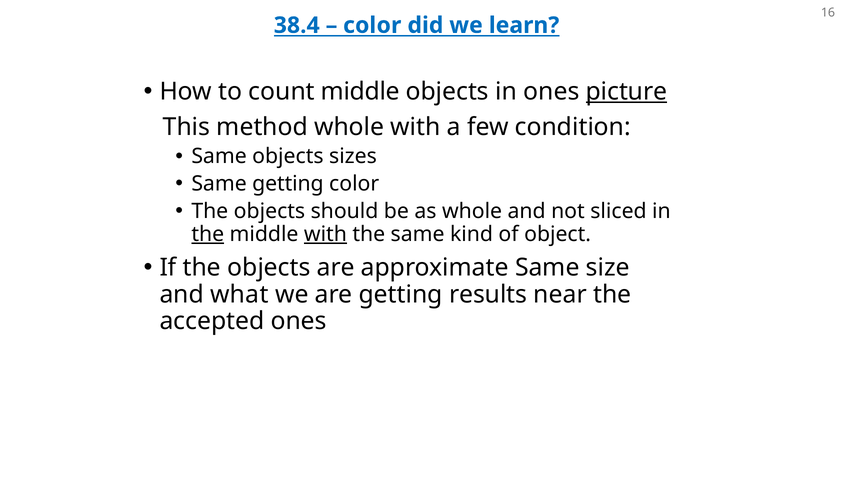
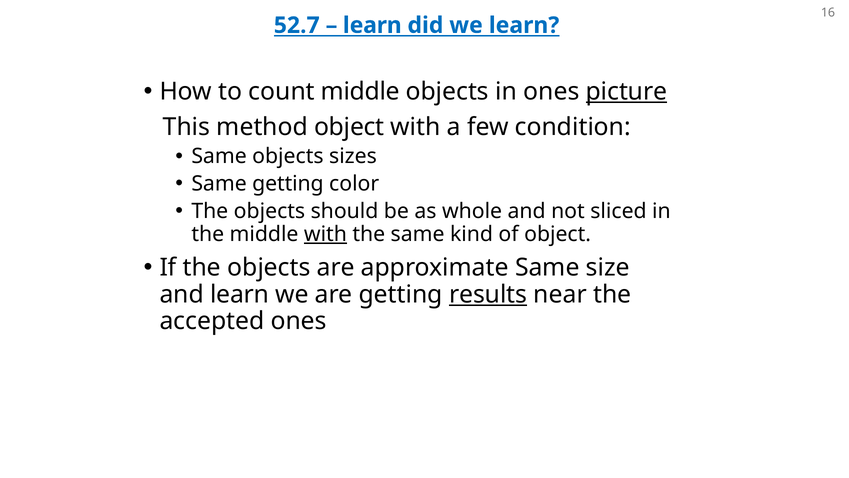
38.4: 38.4 -> 52.7
color at (372, 25): color -> learn
method whole: whole -> object
the at (208, 234) underline: present -> none
and what: what -> learn
results underline: none -> present
